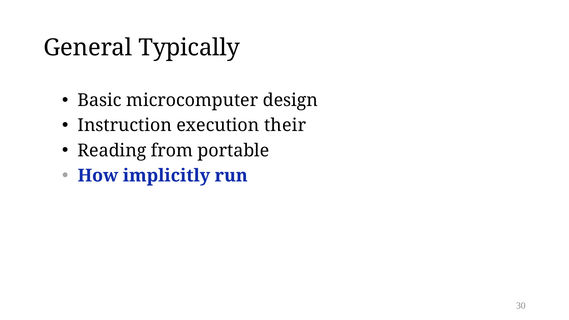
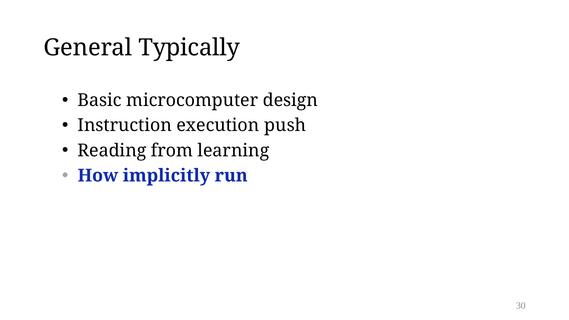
their: their -> push
portable: portable -> learning
